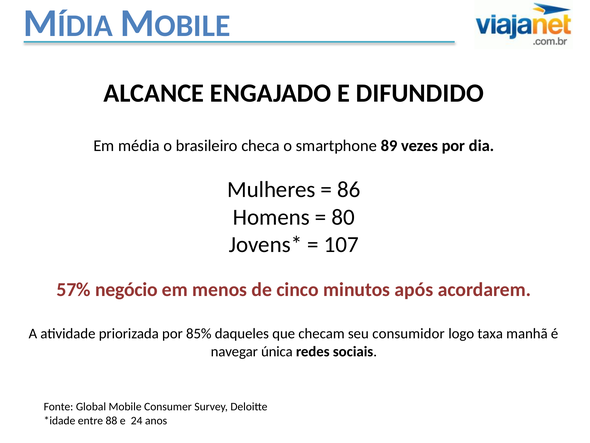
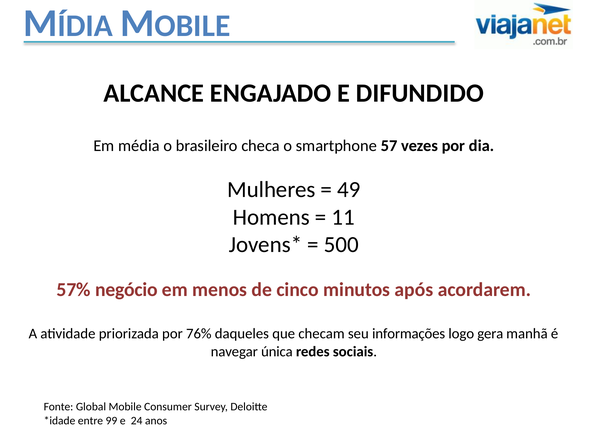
89: 89 -> 57
86: 86 -> 49
80: 80 -> 11
107: 107 -> 500
85%: 85% -> 76%
consumidor: consumidor -> informações
taxa: taxa -> gera
88: 88 -> 99
